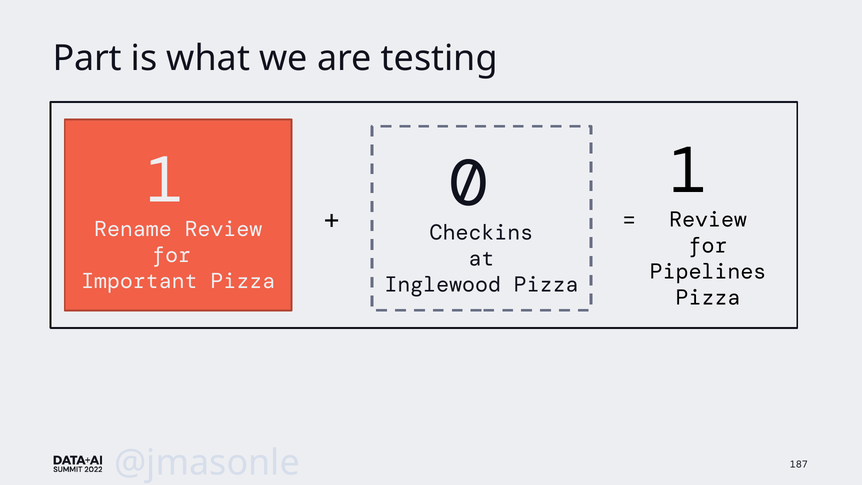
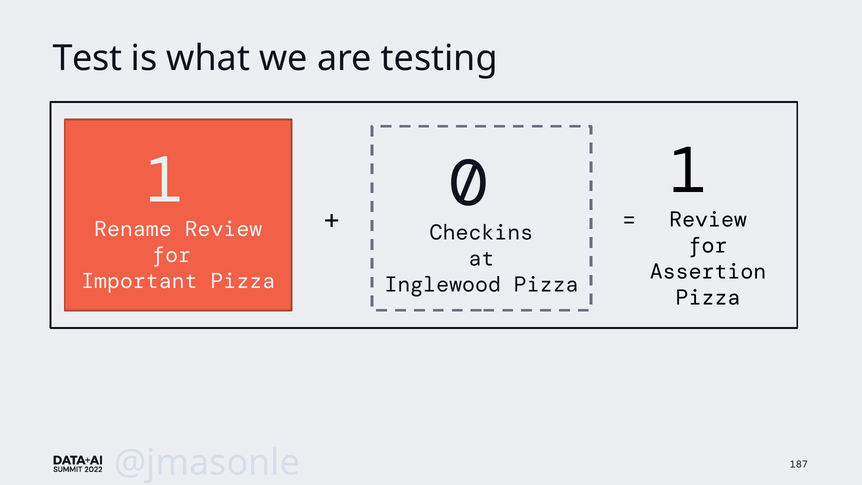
Part: Part -> Test
Pipelines: Pipelines -> Assertion
